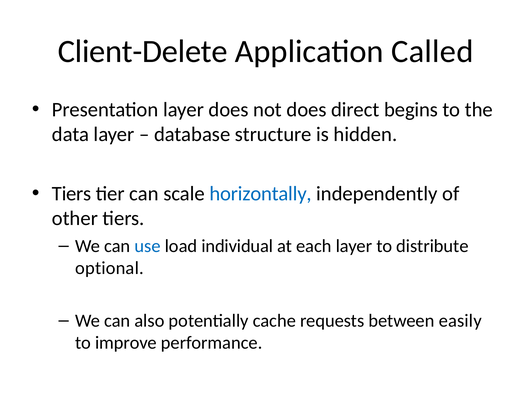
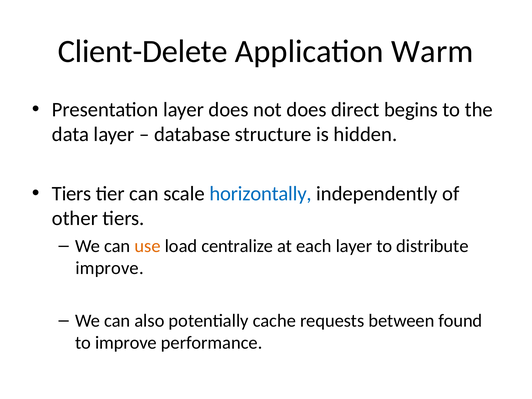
Called: Called -> Warm
use colour: blue -> orange
individual: individual -> centralize
optional at (110, 268): optional -> improve
easily: easily -> found
